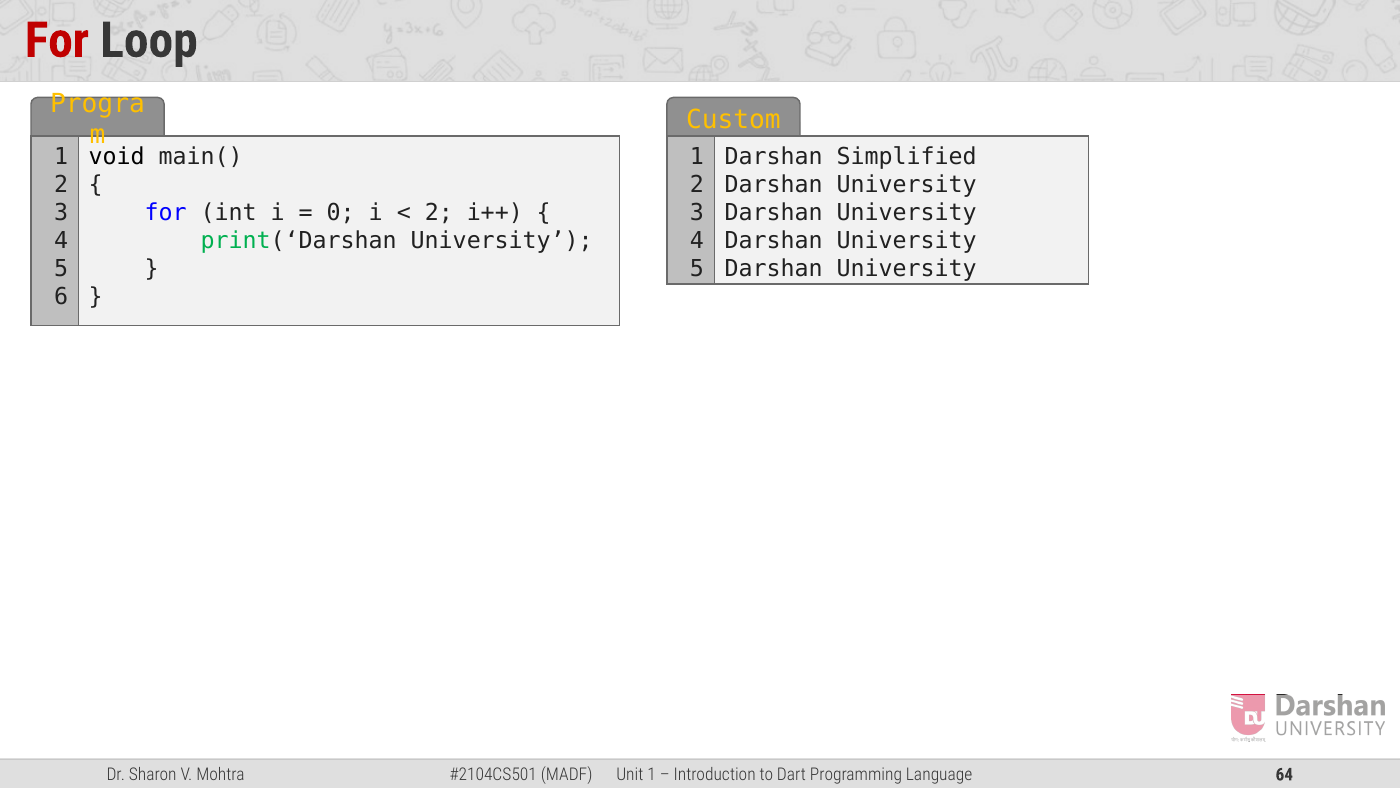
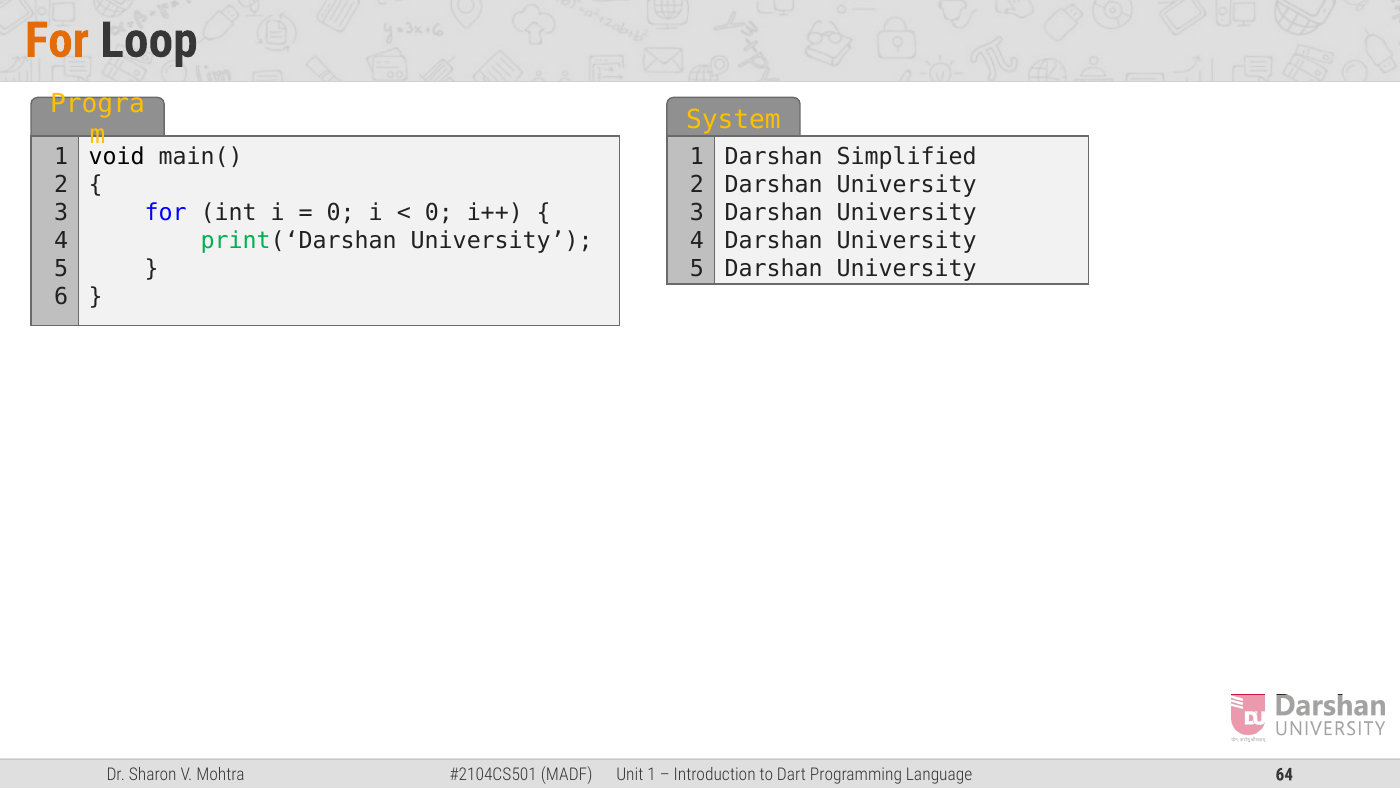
For at (57, 40) colour: red -> orange
Custom: Custom -> System
2 at (439, 213): 2 -> 0
